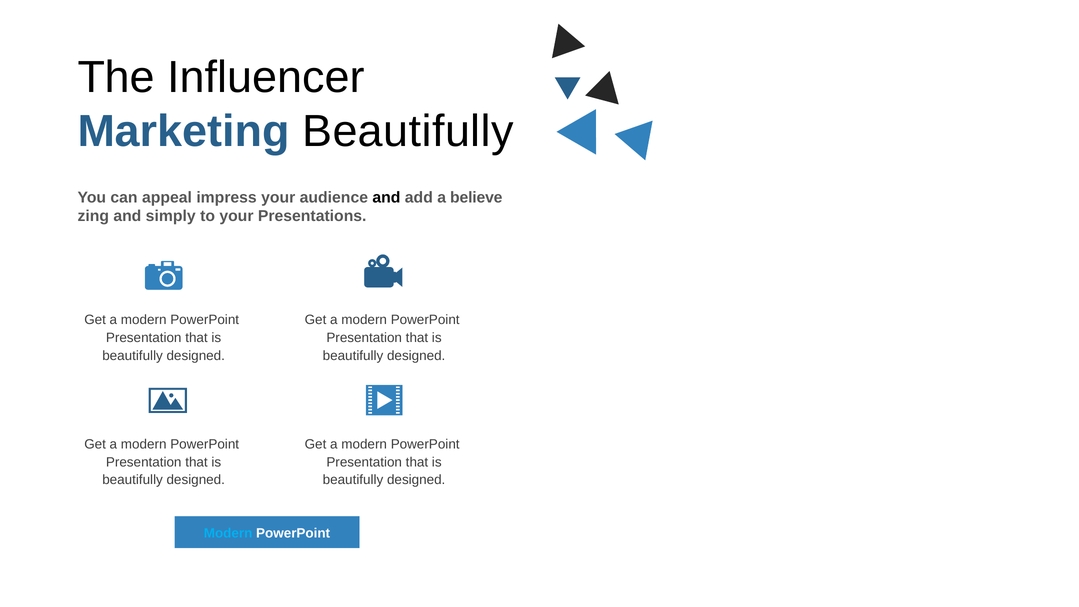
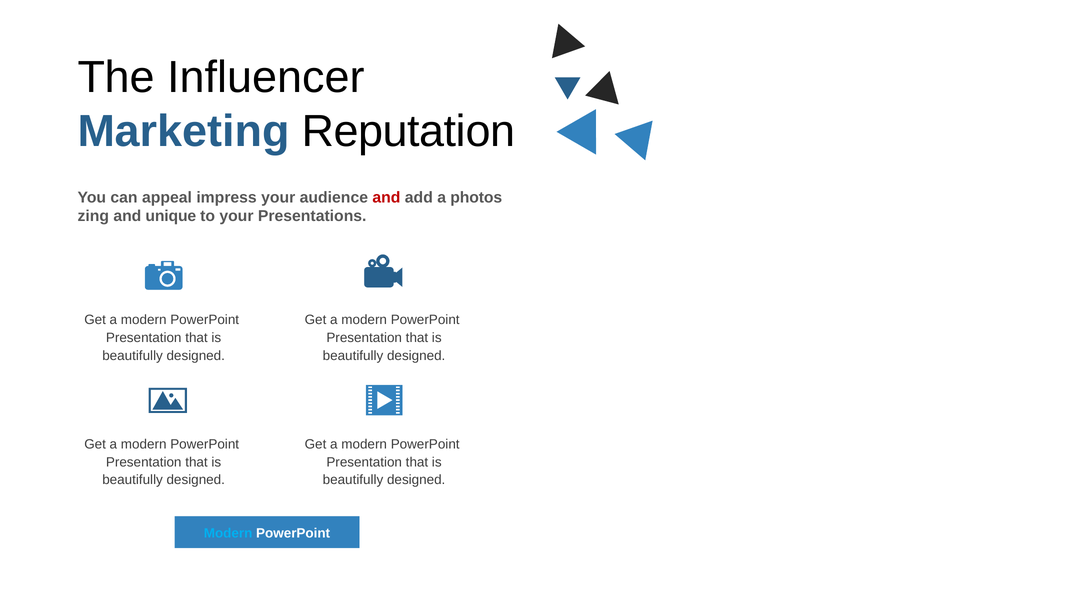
Marketing Beautifully: Beautifully -> Reputation
and at (386, 197) colour: black -> red
believe: believe -> photos
simply: simply -> unique
